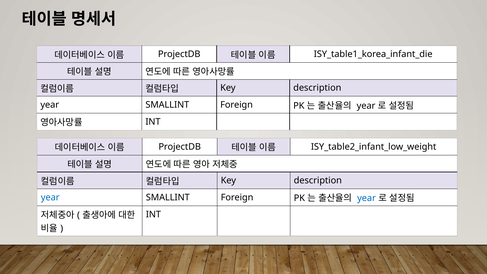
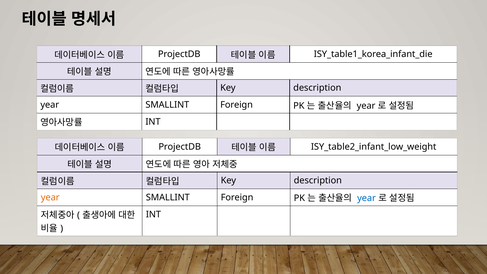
year at (50, 197) colour: blue -> orange
